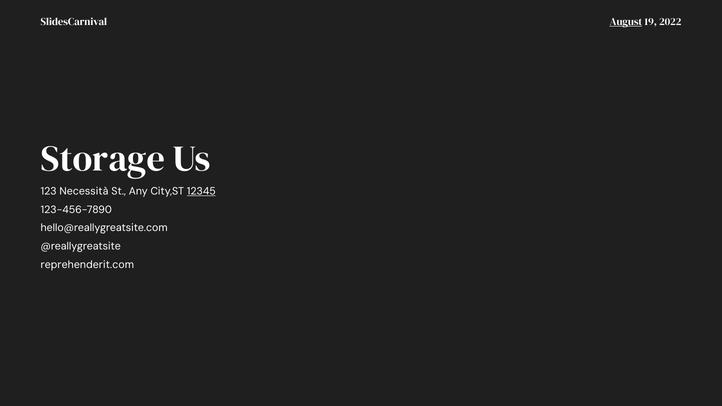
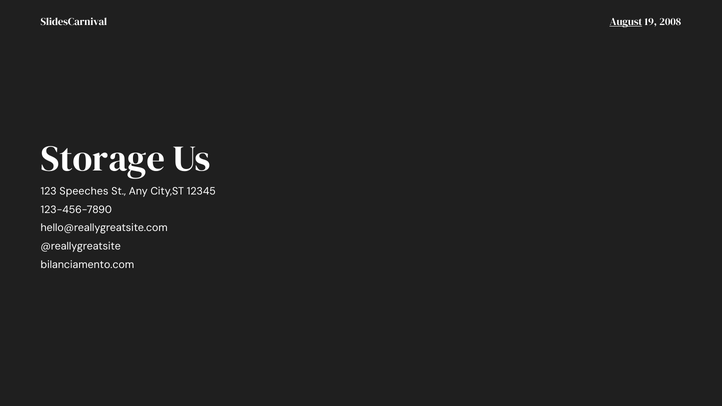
2022: 2022 -> 2008
Necessità: Necessità -> Speeches
12345 underline: present -> none
reprehenderit.com: reprehenderit.com -> bilanciamento.com
